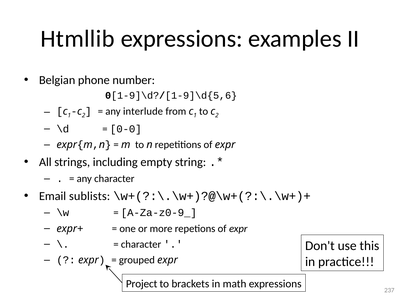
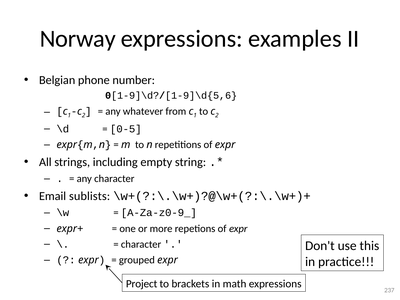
Htmllib: Htmllib -> Norway
interlude: interlude -> whatever
0-0: 0-0 -> 0-5
